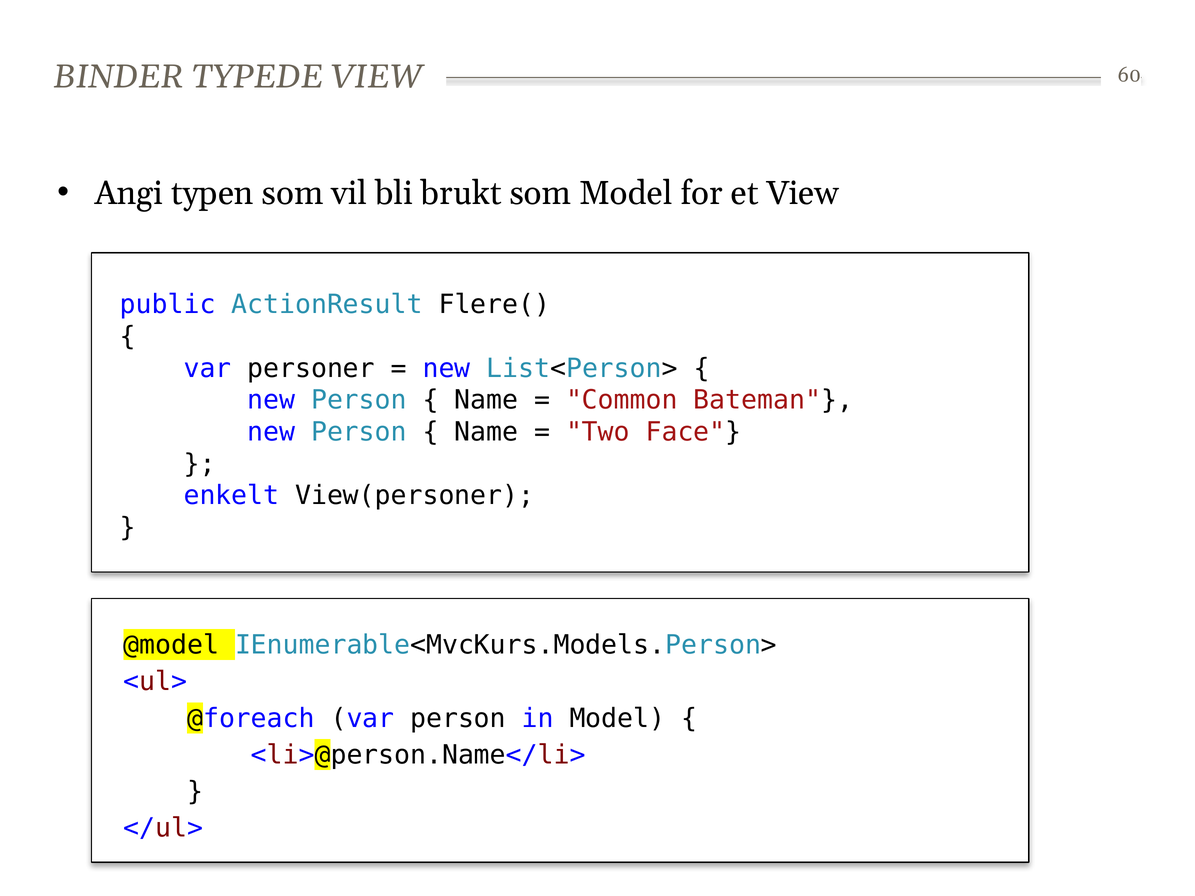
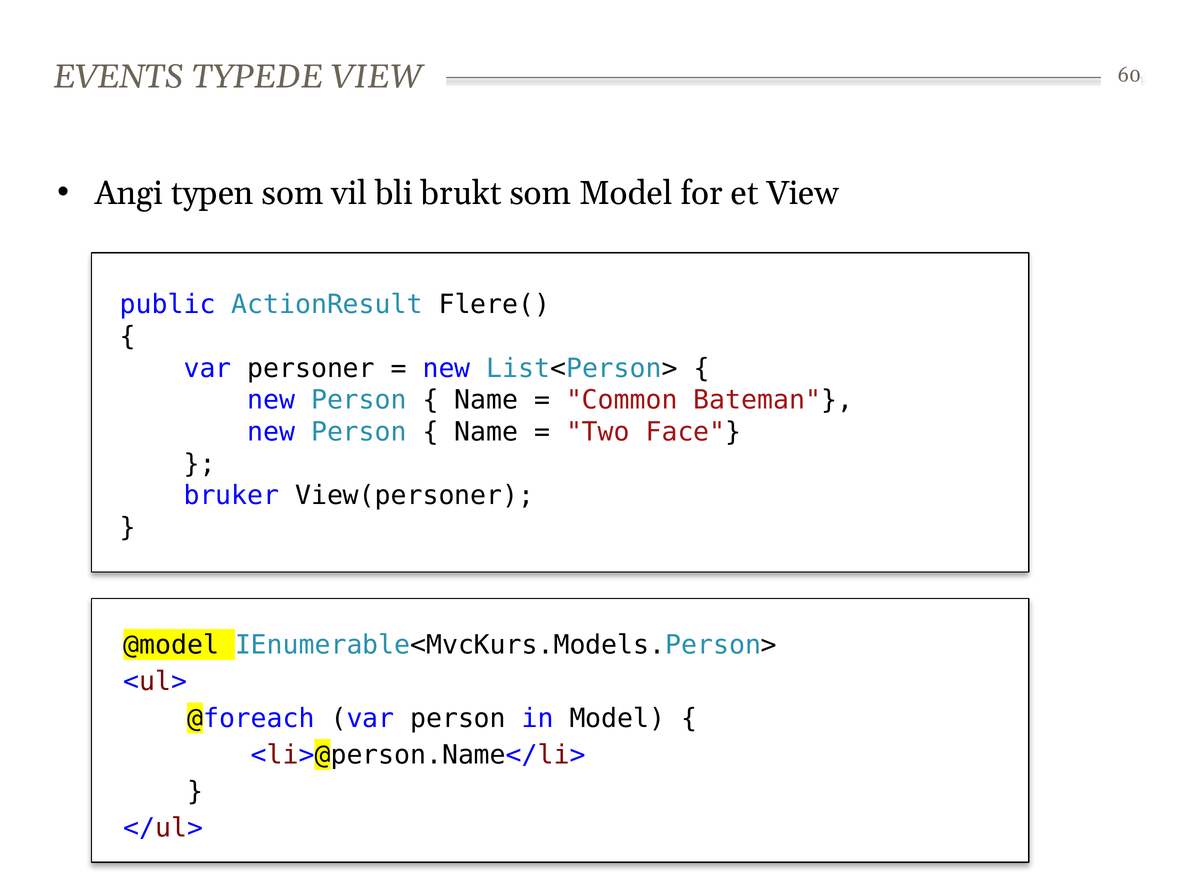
BINDER: BINDER -> EVENTS
enkelt: enkelt -> bruker
